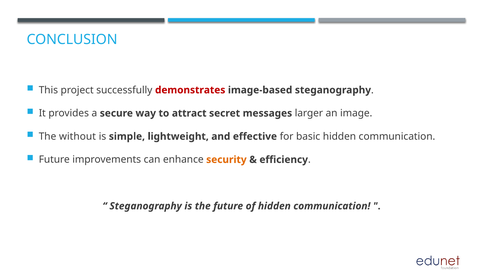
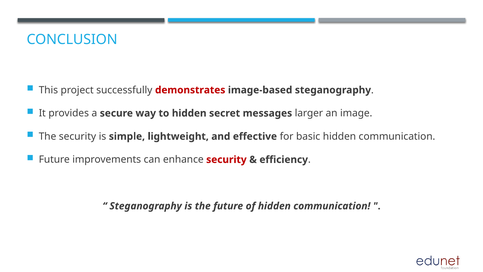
to attract: attract -> hidden
The without: without -> security
security at (226, 159) colour: orange -> red
